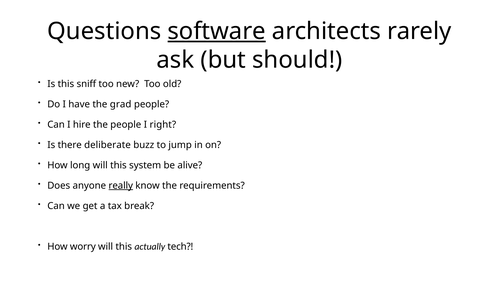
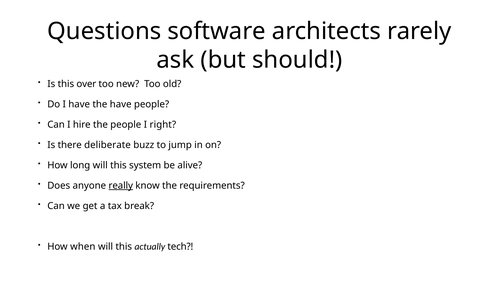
software underline: present -> none
sniff: sniff -> over
the grad: grad -> have
worry: worry -> when
